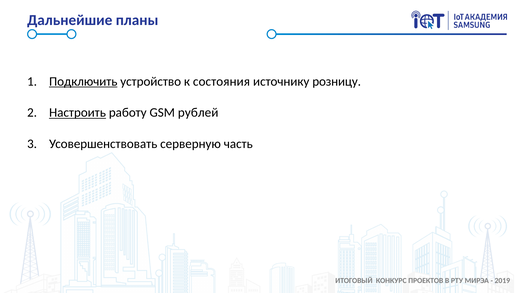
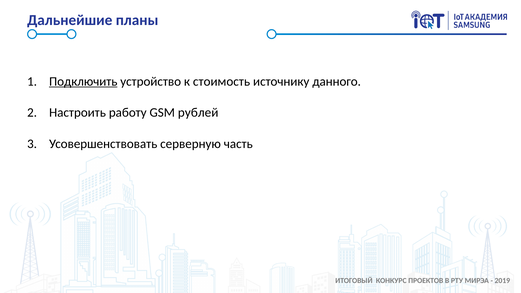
состояния: состояния -> стоимость
розницу: розницу -> данного
Настроить underline: present -> none
